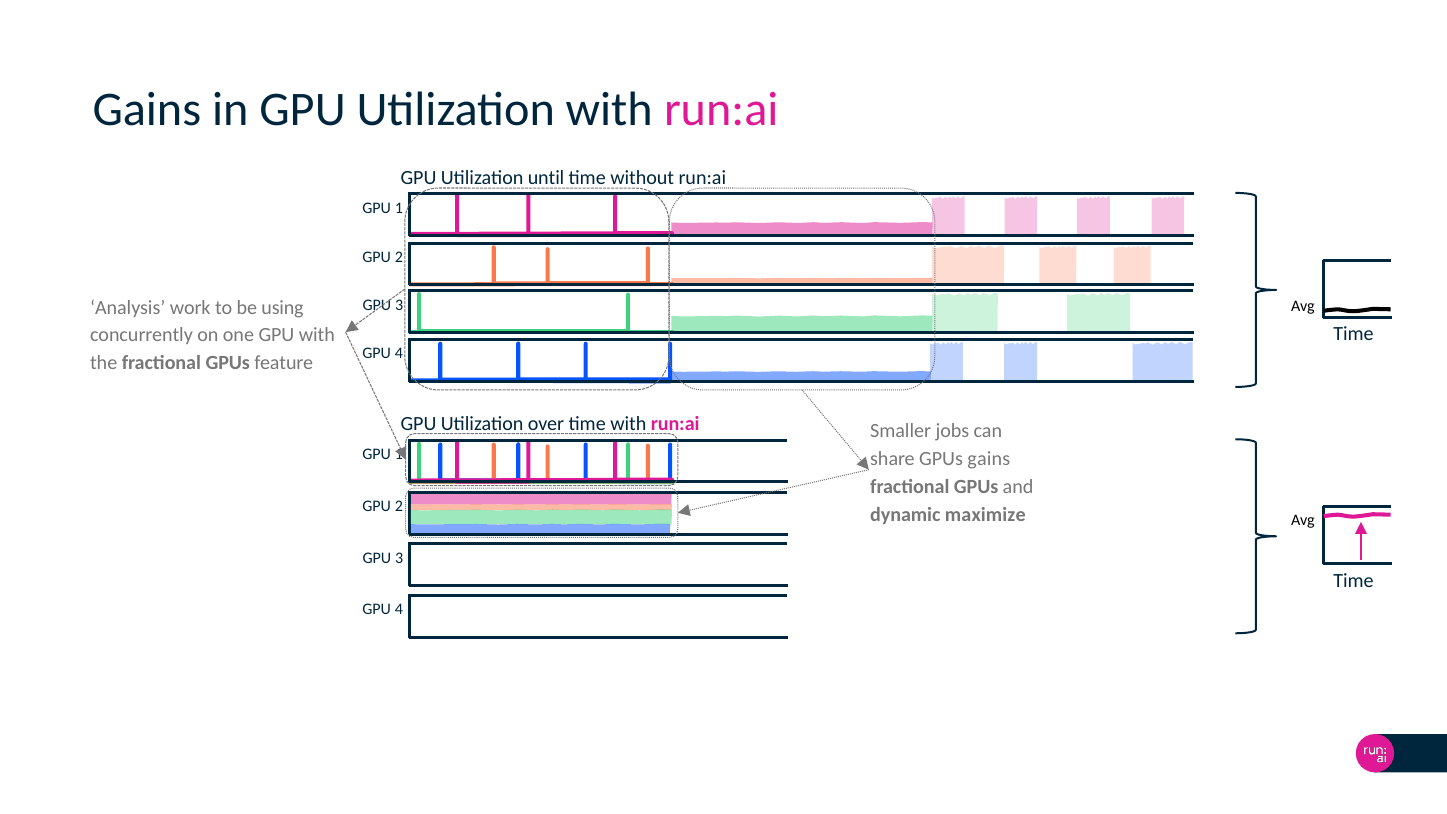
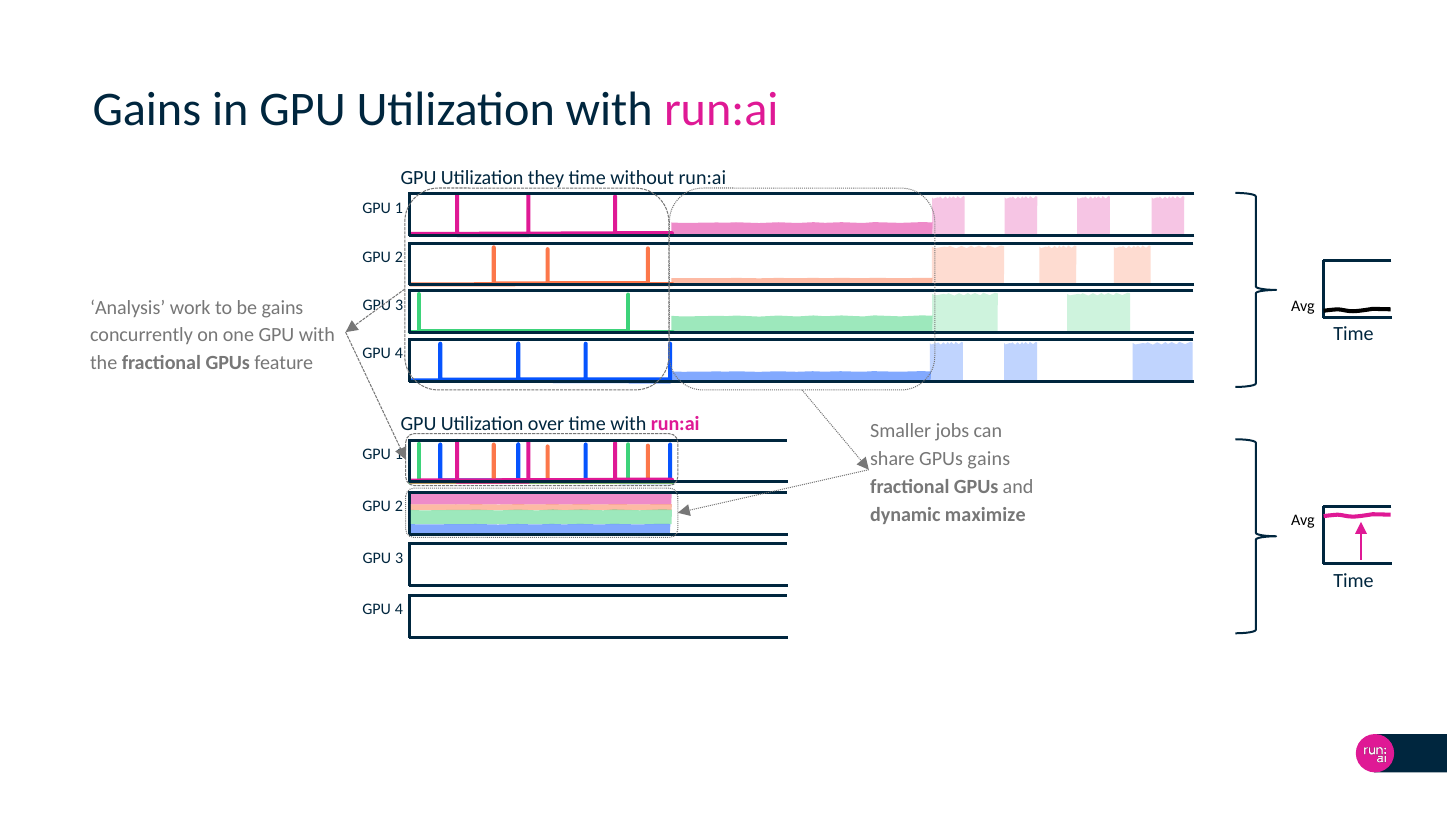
until: until -> they
be using: using -> gains
